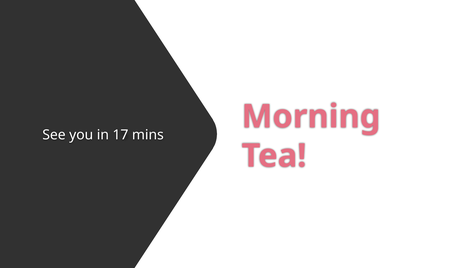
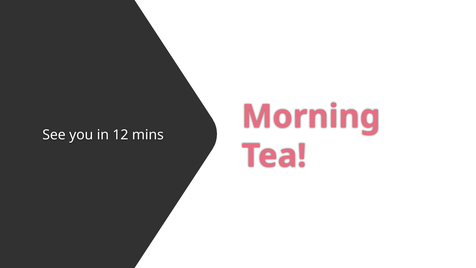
17: 17 -> 12
